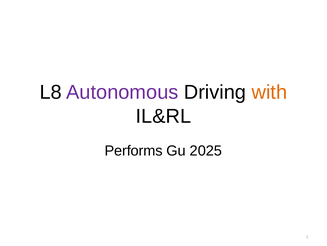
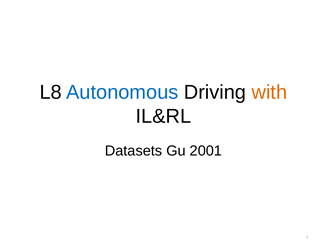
Autonomous colour: purple -> blue
Performs: Performs -> Datasets
2025: 2025 -> 2001
